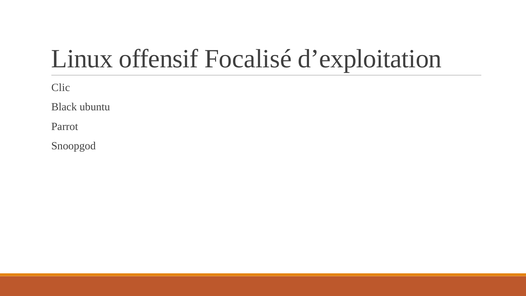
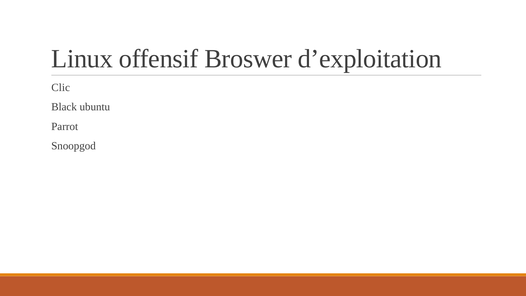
Focalisé: Focalisé -> Broswer
